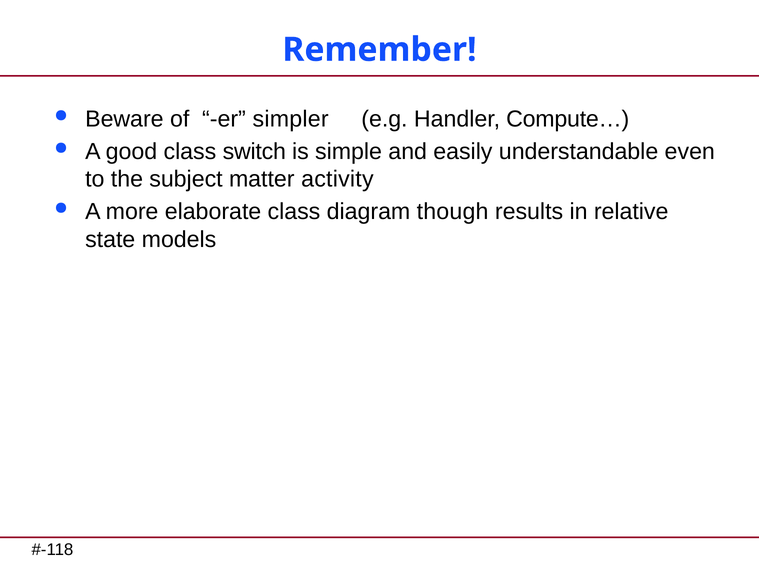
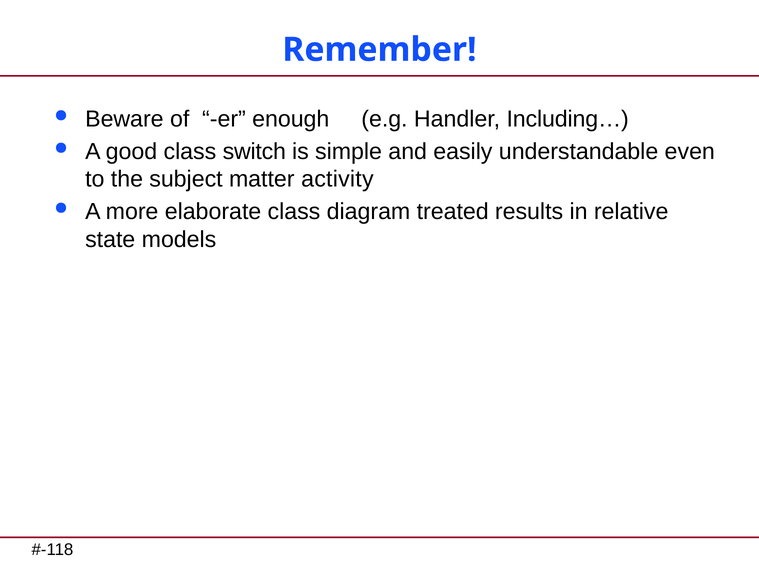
simpler: simpler -> enough
Compute…: Compute… -> Including…
though: though -> treated
